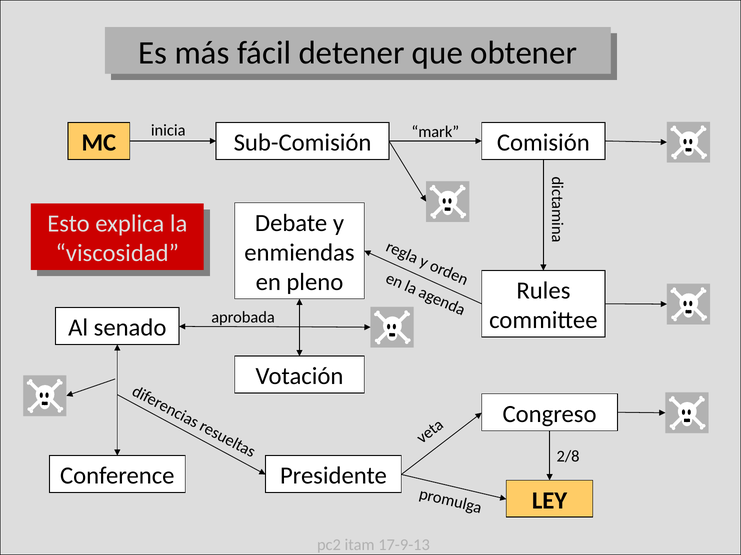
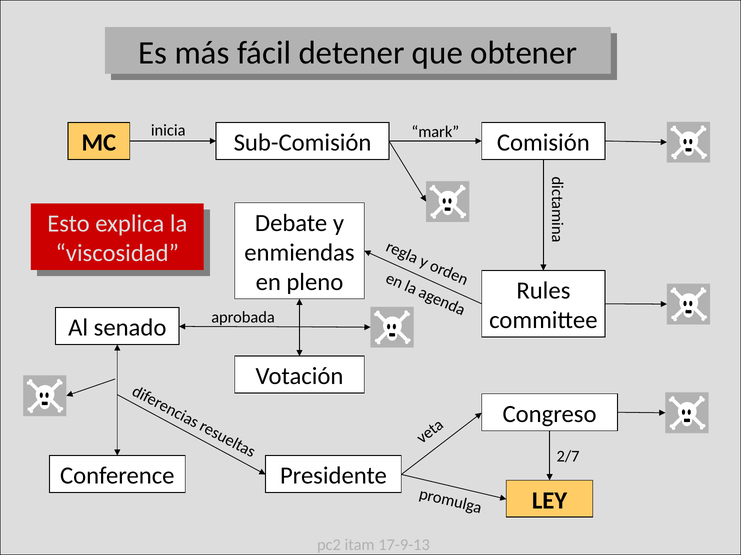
2/8: 2/8 -> 2/7
